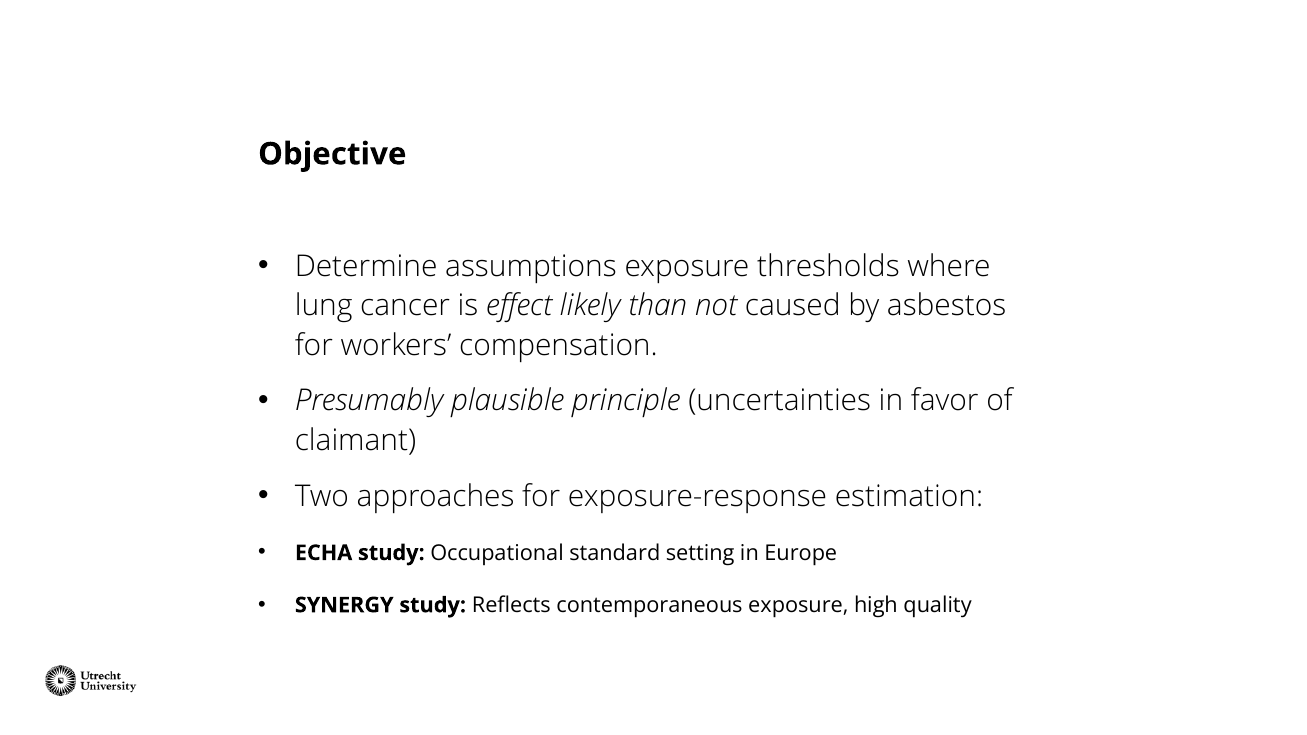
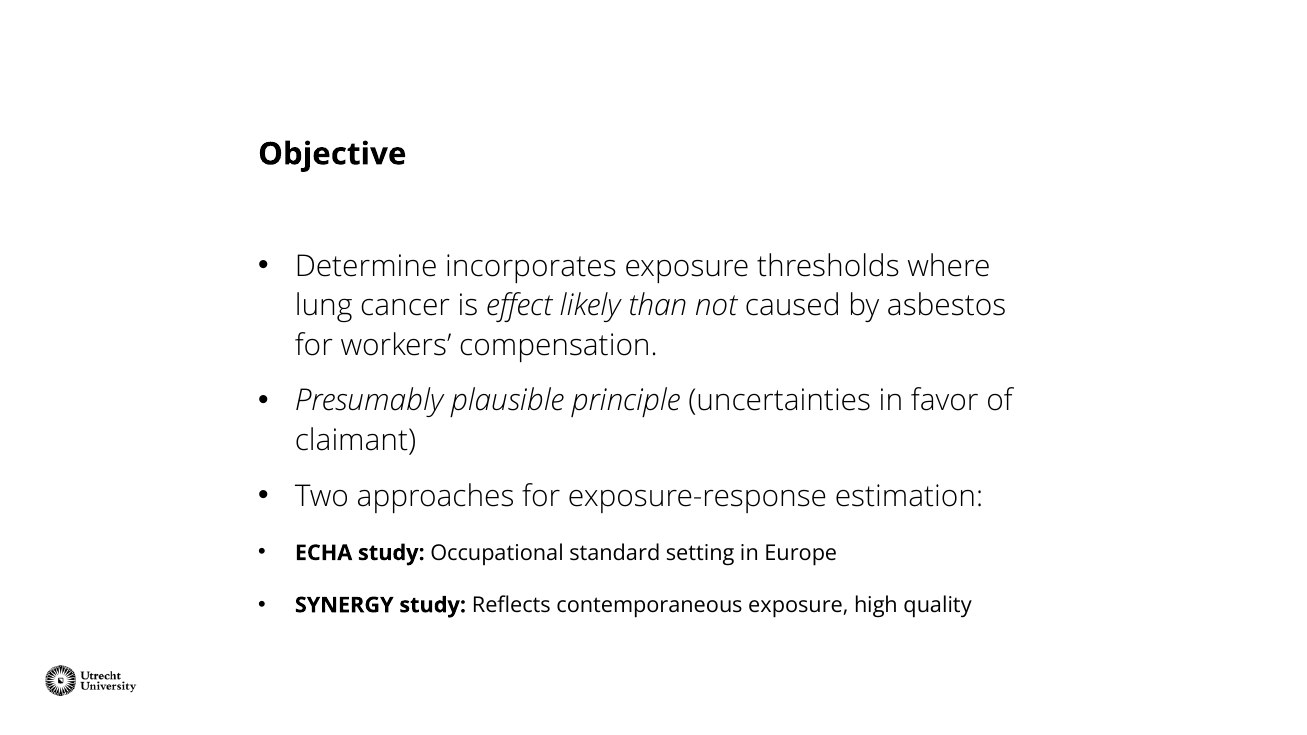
assumptions: assumptions -> incorporates
